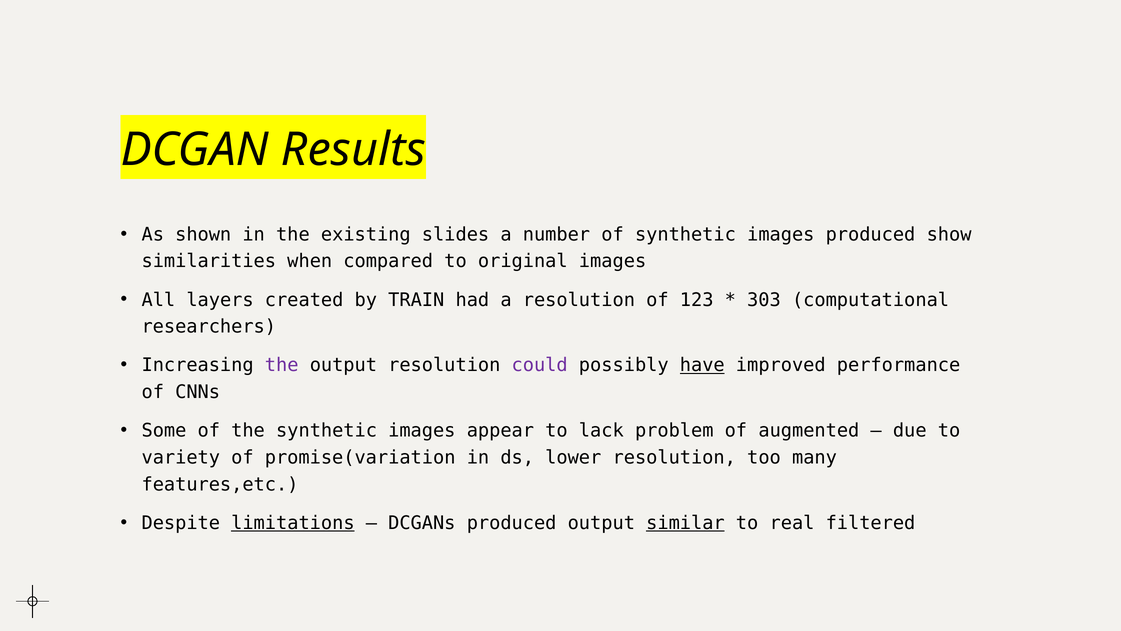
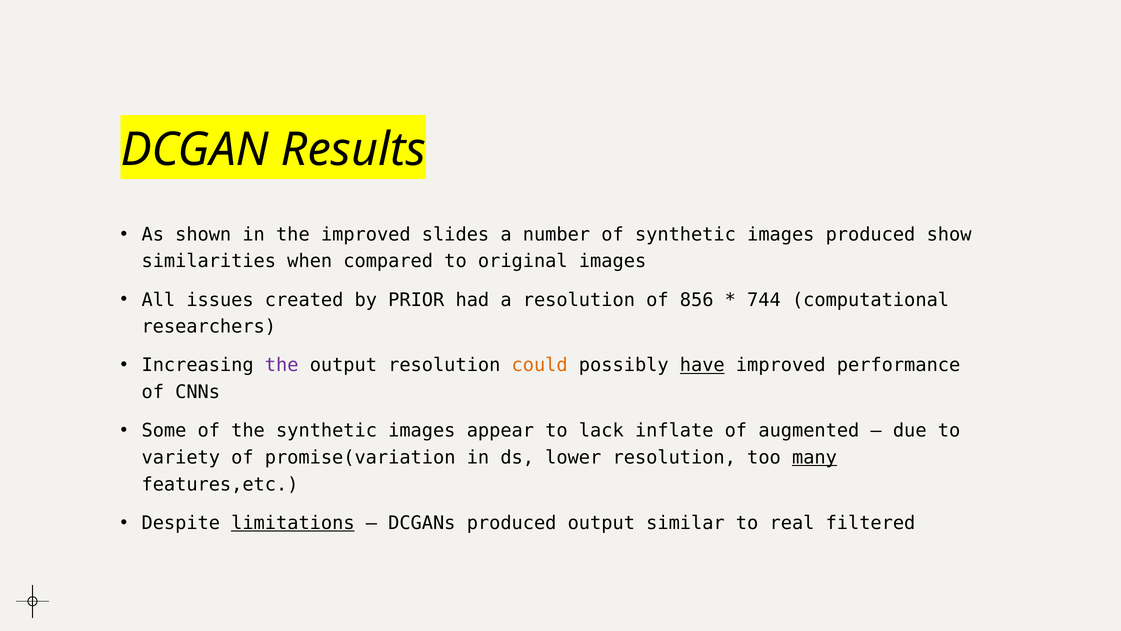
the existing: existing -> improved
layers: layers -> issues
TRAIN: TRAIN -> PRIOR
123: 123 -> 856
303: 303 -> 744
could colour: purple -> orange
problem: problem -> inflate
many underline: none -> present
similar underline: present -> none
